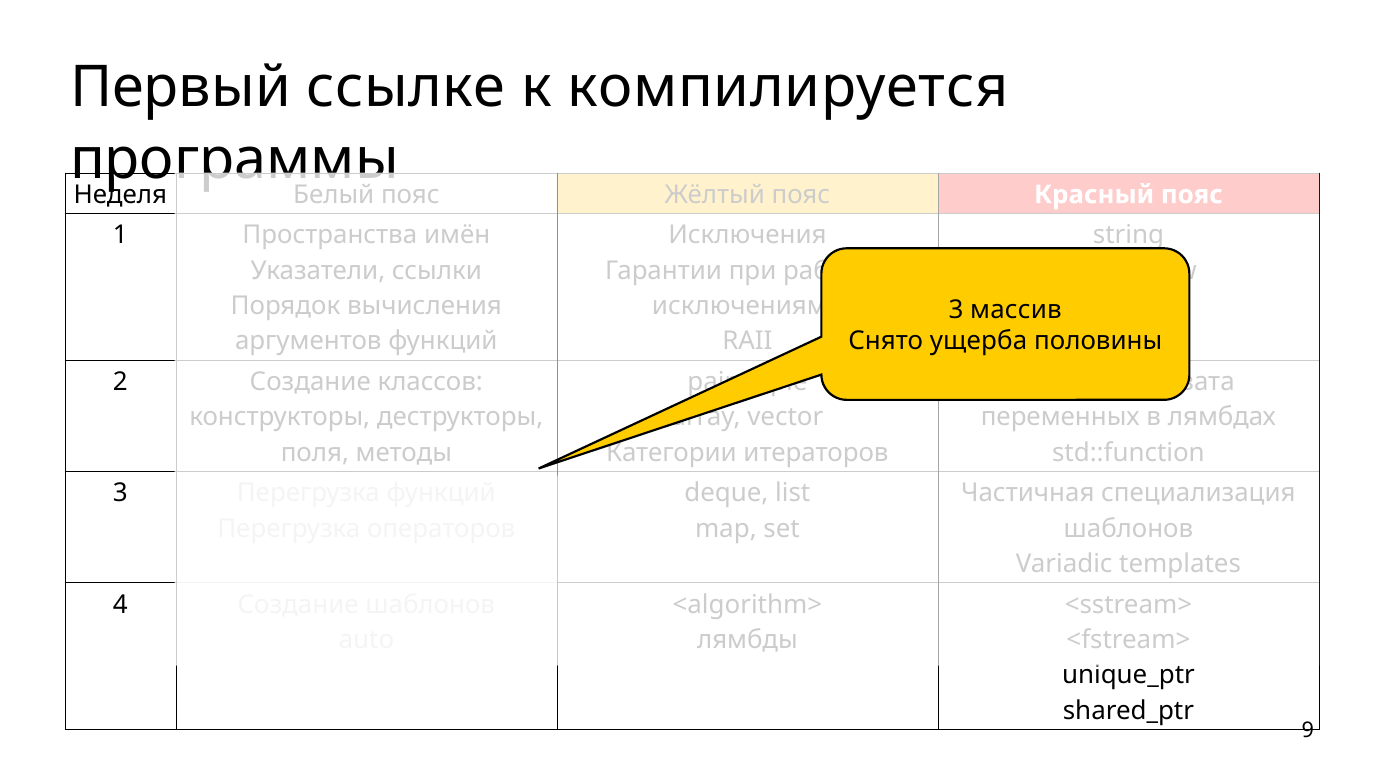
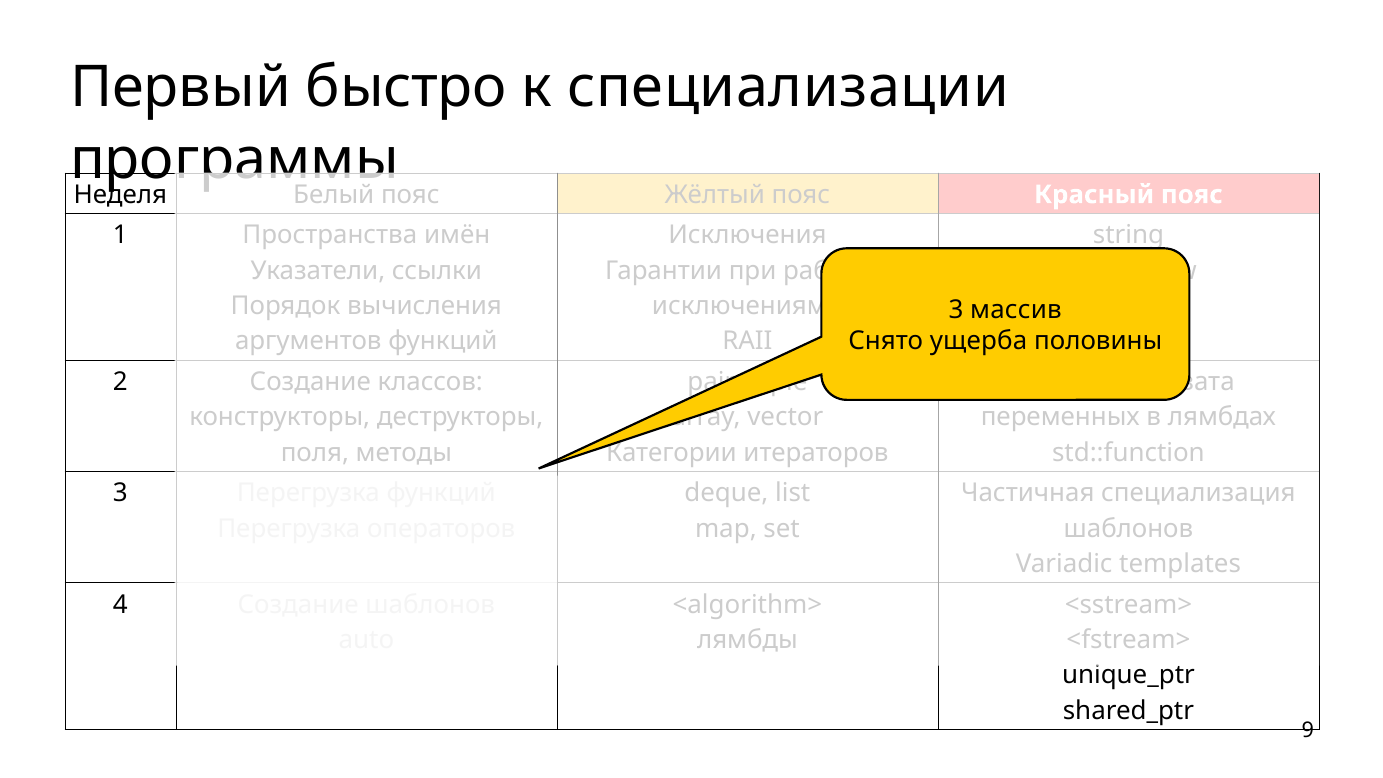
ссылке: ссылке -> быстро
компилируется: компилируется -> специализации
